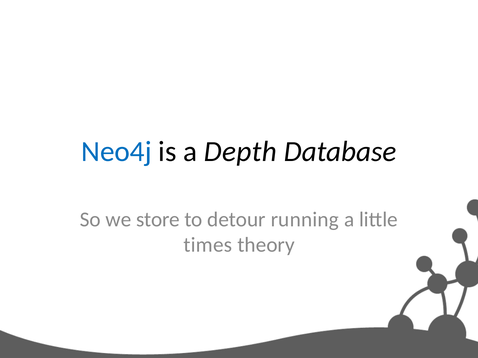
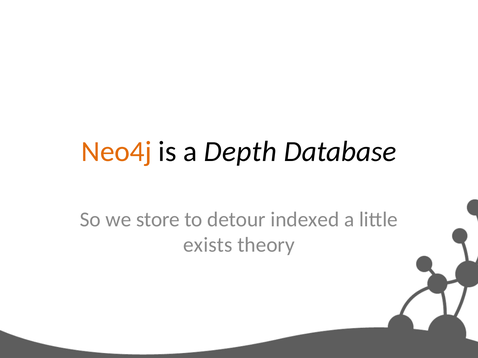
Neo4j colour: blue -> orange
running: running -> indexed
times: times -> exists
